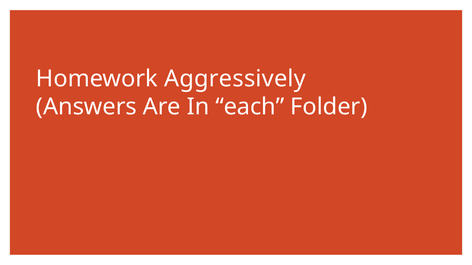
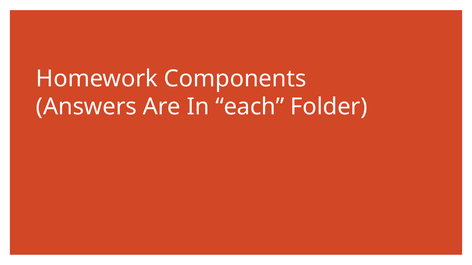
Aggressively: Aggressively -> Components
